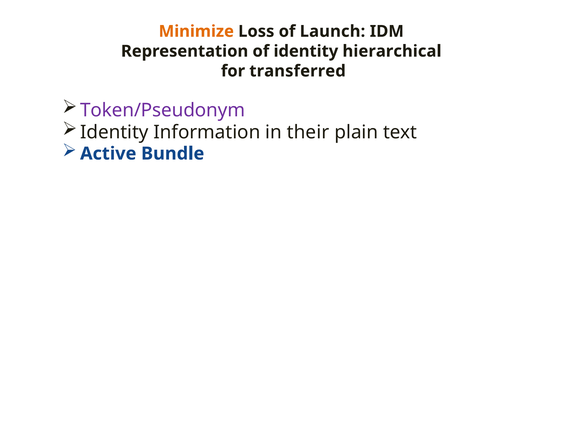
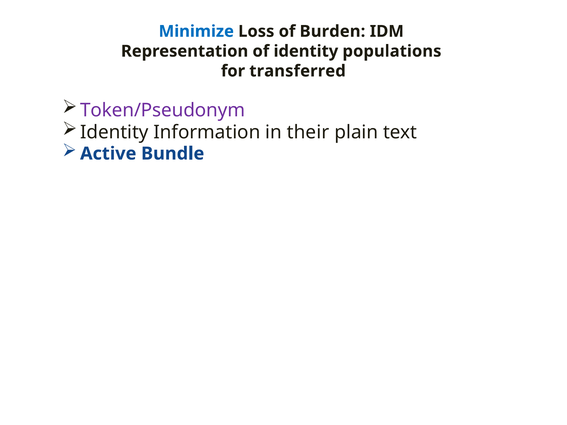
Minimize colour: orange -> blue
Launch: Launch -> Burden
hierarchical: hierarchical -> populations
